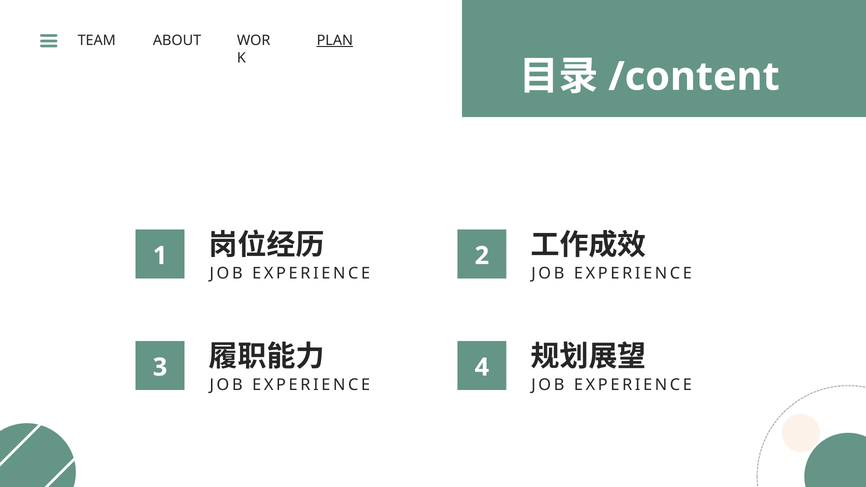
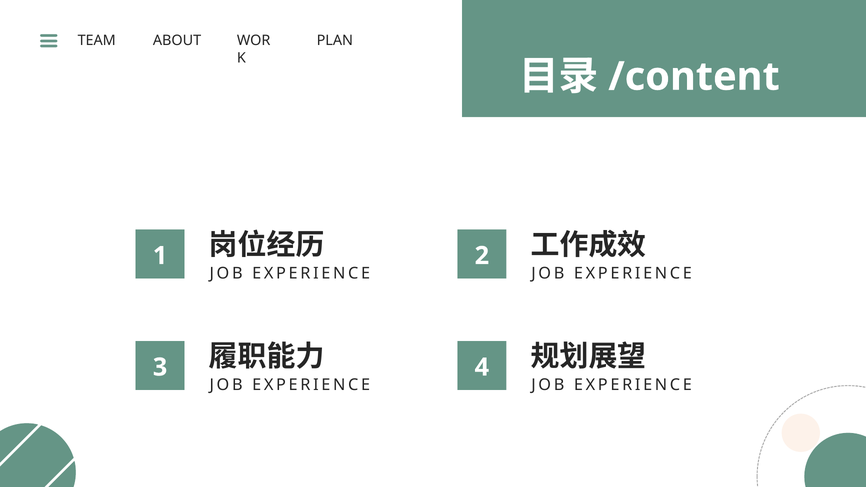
PLAN underline: present -> none
